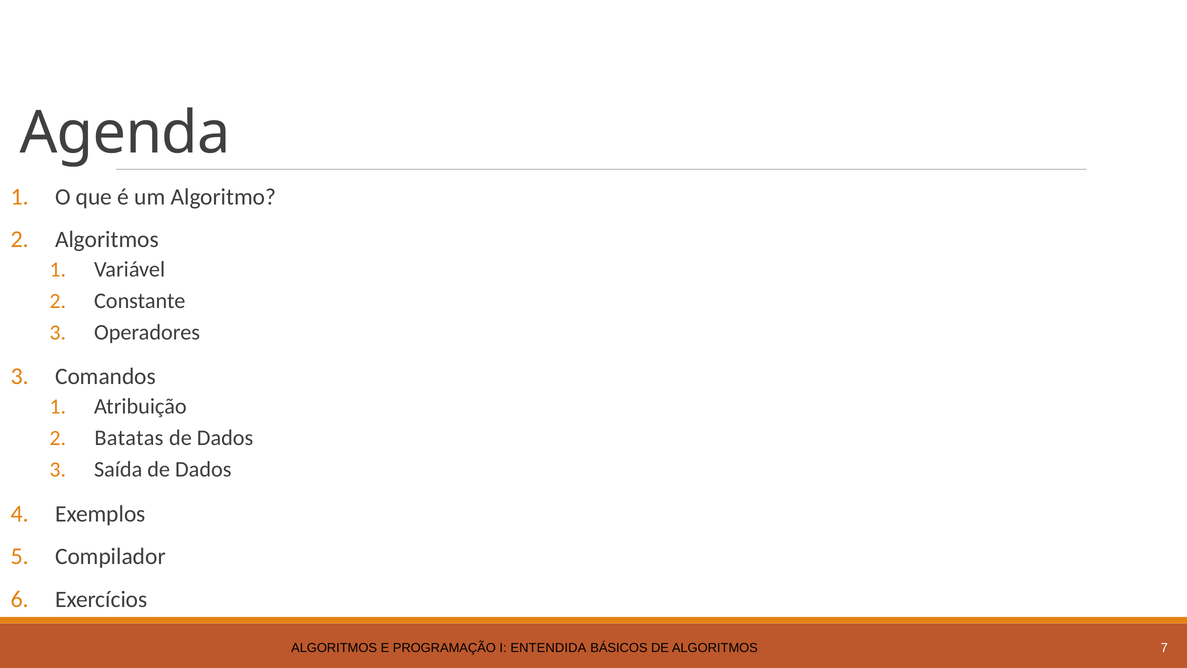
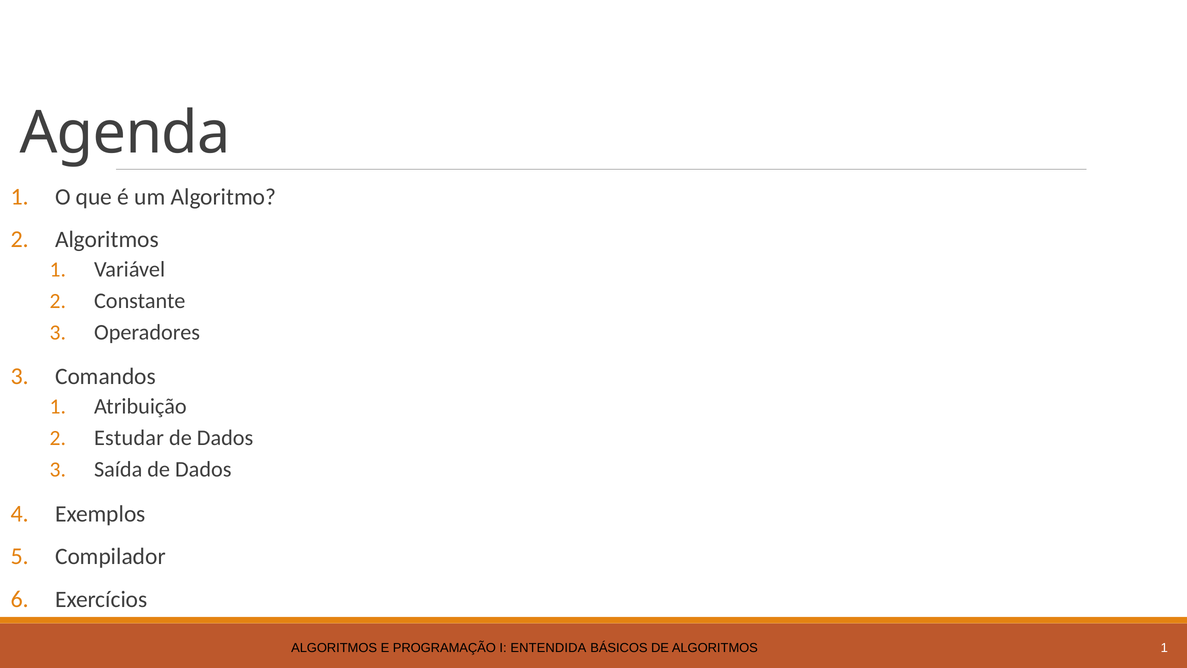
Batatas: Batatas -> Estudar
DE ALGORITMOS 7: 7 -> 1
